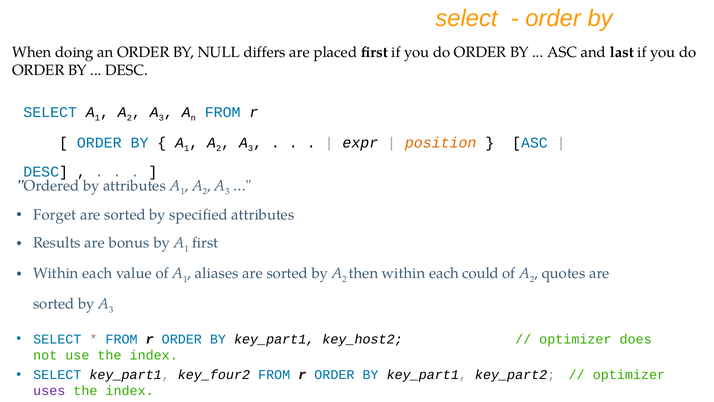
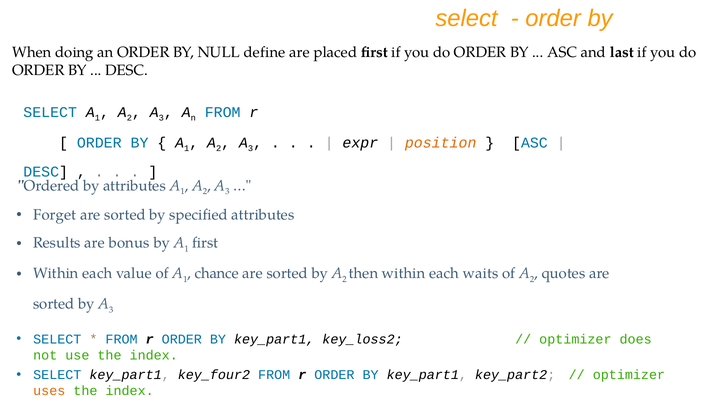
differs: differs -> define
aliases: aliases -> chance
could: could -> waits
key_host2: key_host2 -> key_loss2
uses colour: purple -> orange
